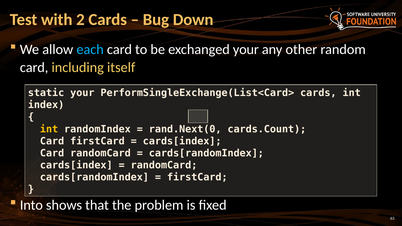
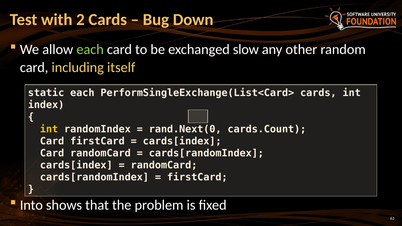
each at (90, 50) colour: light blue -> light green
exchanged your: your -> slow
static your: your -> each
